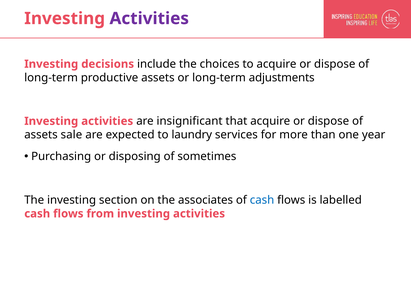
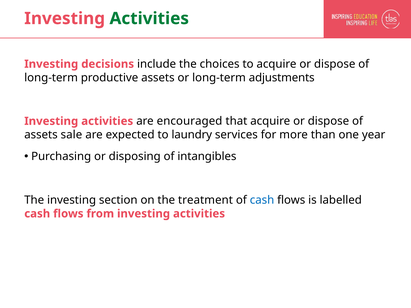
Activities at (149, 18) colour: purple -> green
insignificant: insignificant -> encouraged
sometimes: sometimes -> intangibles
associates: associates -> treatment
